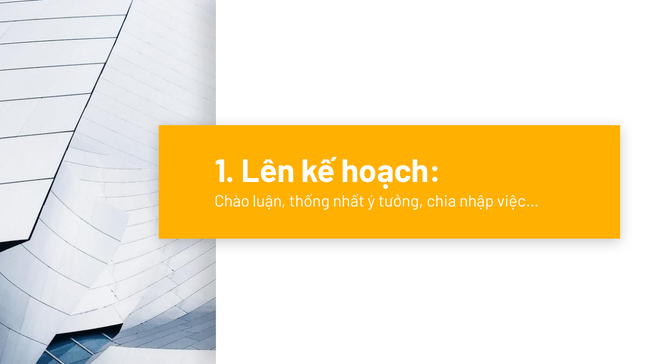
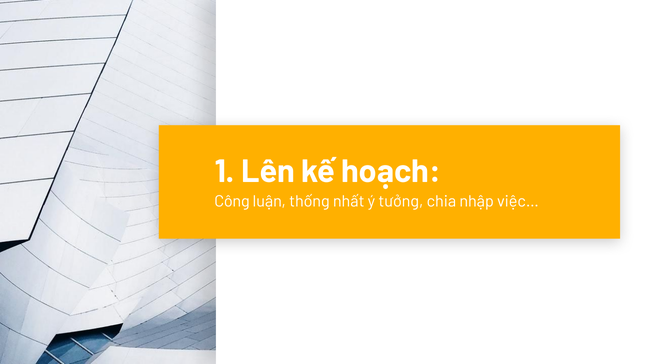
Chào: Chào -> Công
